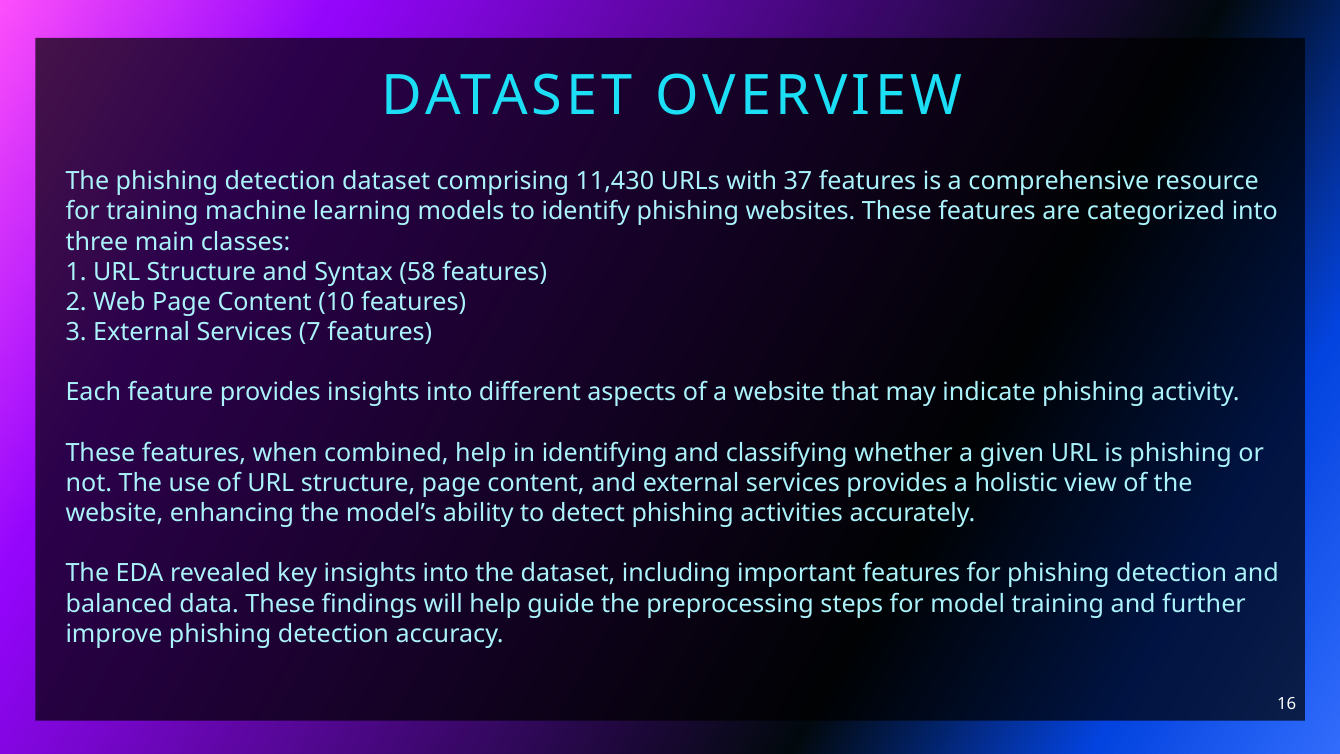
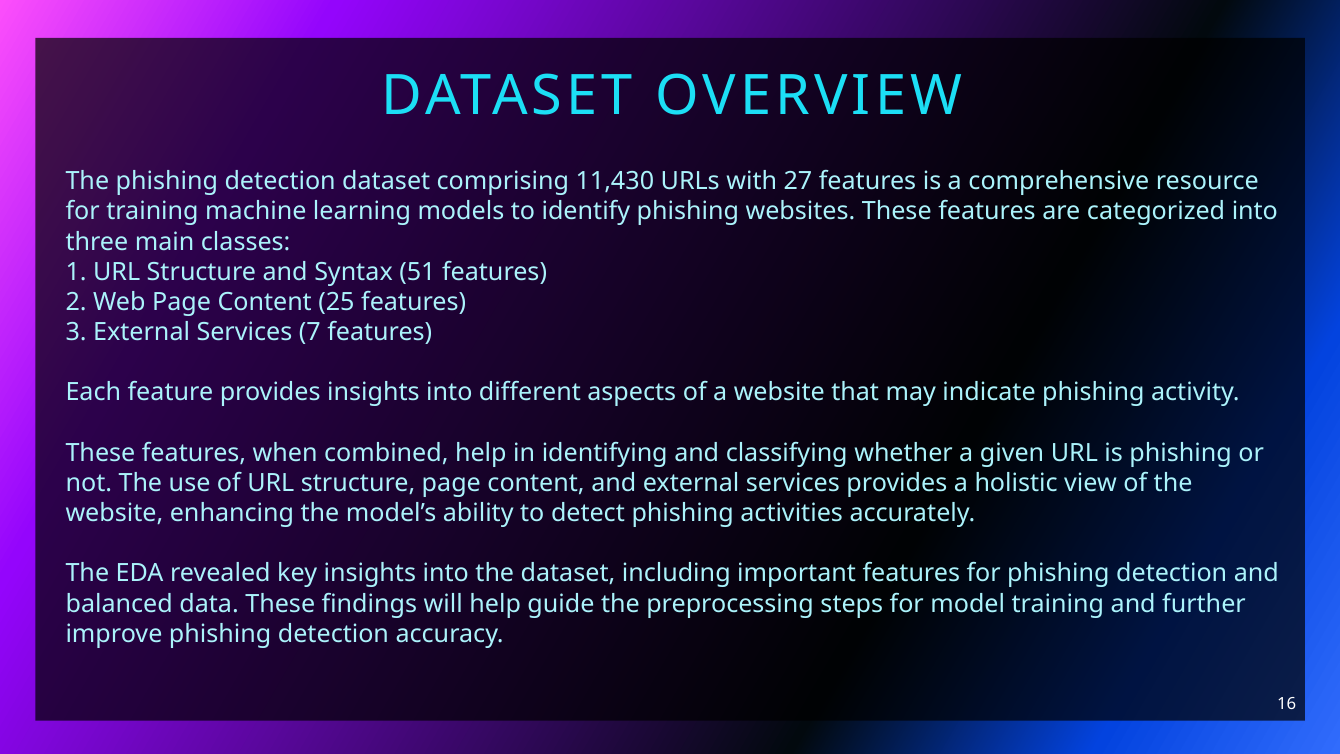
37: 37 -> 27
58: 58 -> 51
10: 10 -> 25
